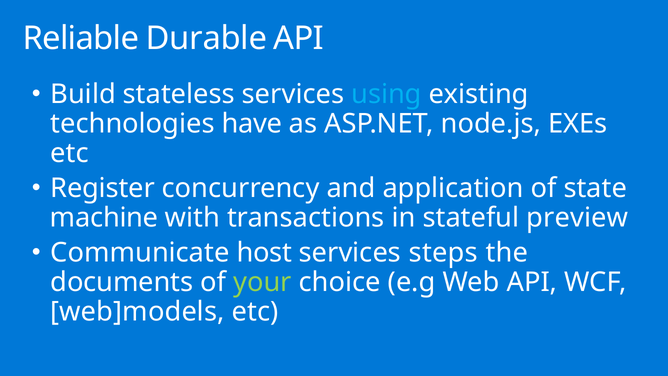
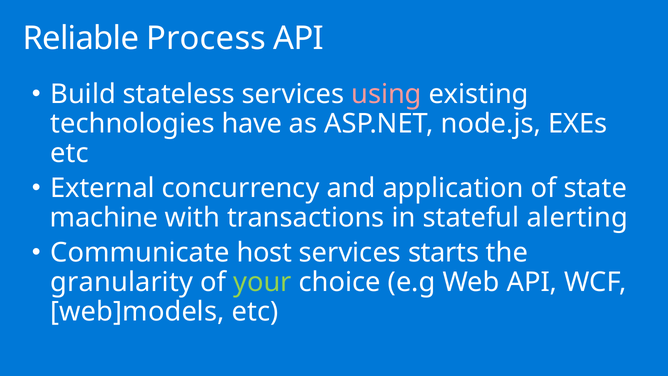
Durable: Durable -> Process
using colour: light blue -> pink
Register: Register -> External
preview: preview -> alerting
steps: steps -> starts
documents: documents -> granularity
